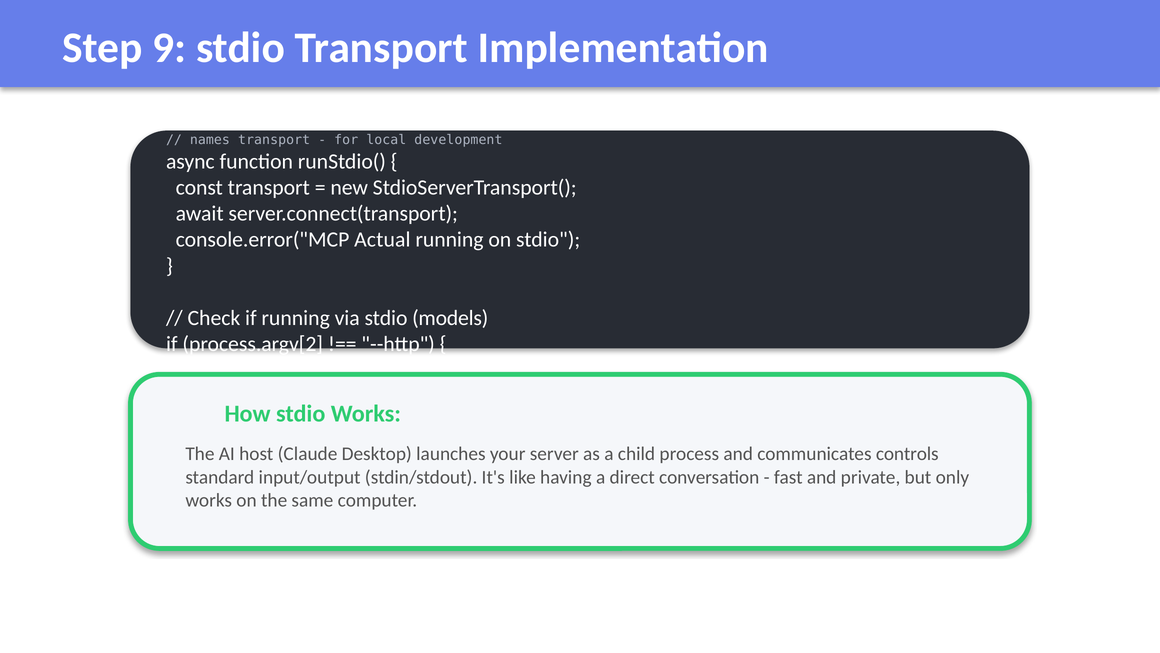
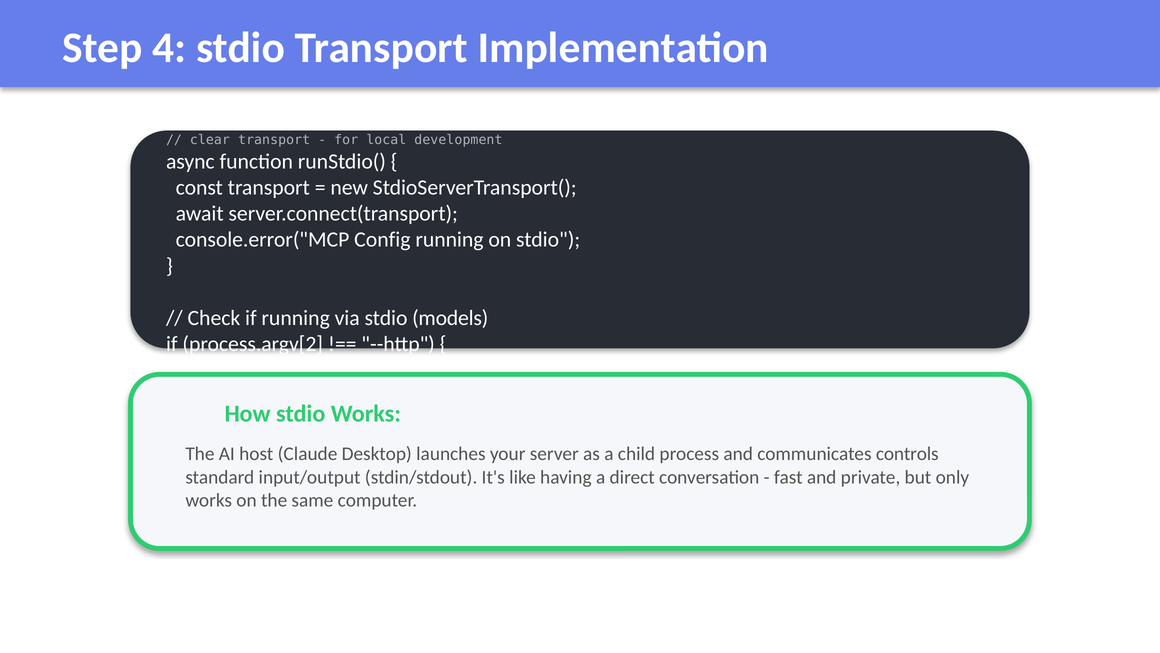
9: 9 -> 4
names: names -> clear
Actual: Actual -> Config
